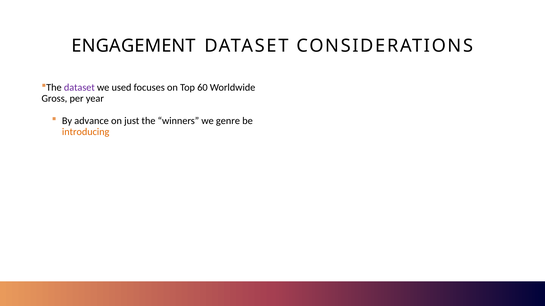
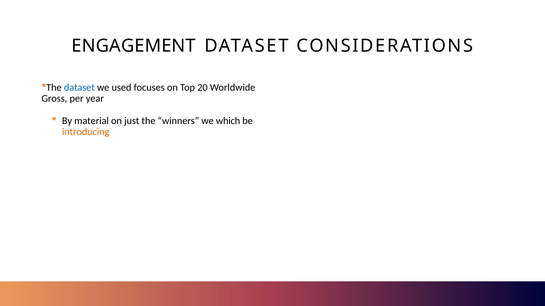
dataset at (79, 88) colour: purple -> blue
60: 60 -> 20
advance: advance -> material
genre: genre -> which
